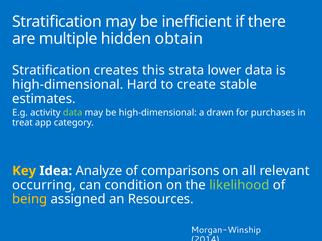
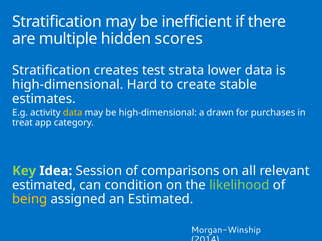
obtain: obtain -> scores
this: this -> test
data at (73, 113) colour: light green -> yellow
Key colour: yellow -> light green
Analyze: Analyze -> Session
occurring at (44, 185): occurring -> estimated
an Resources: Resources -> Estimated
